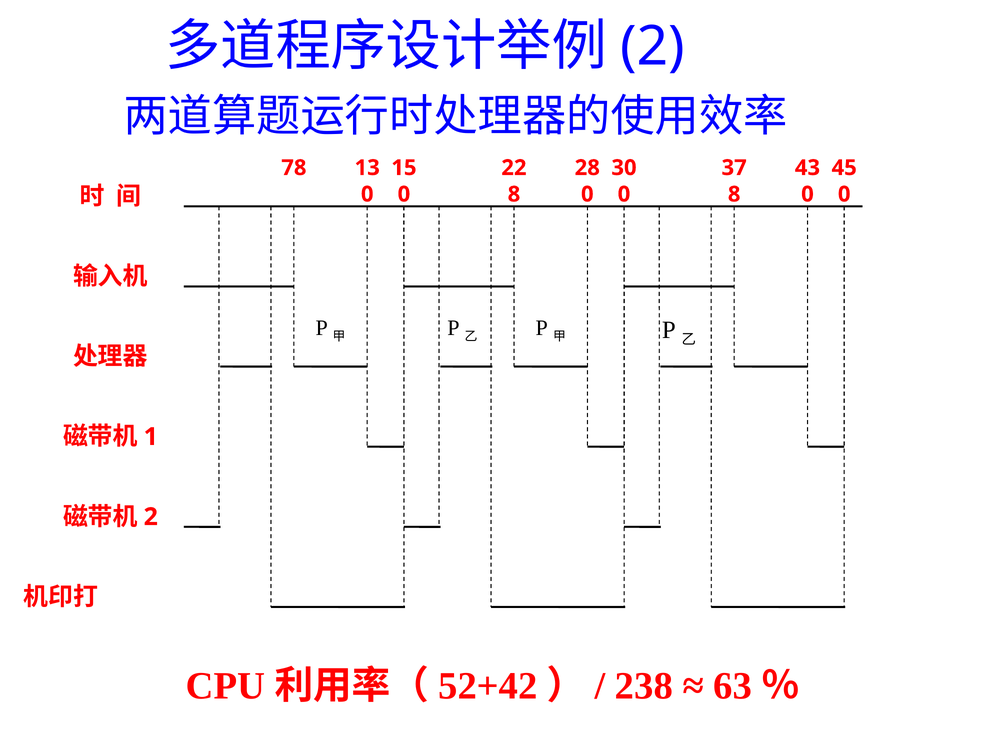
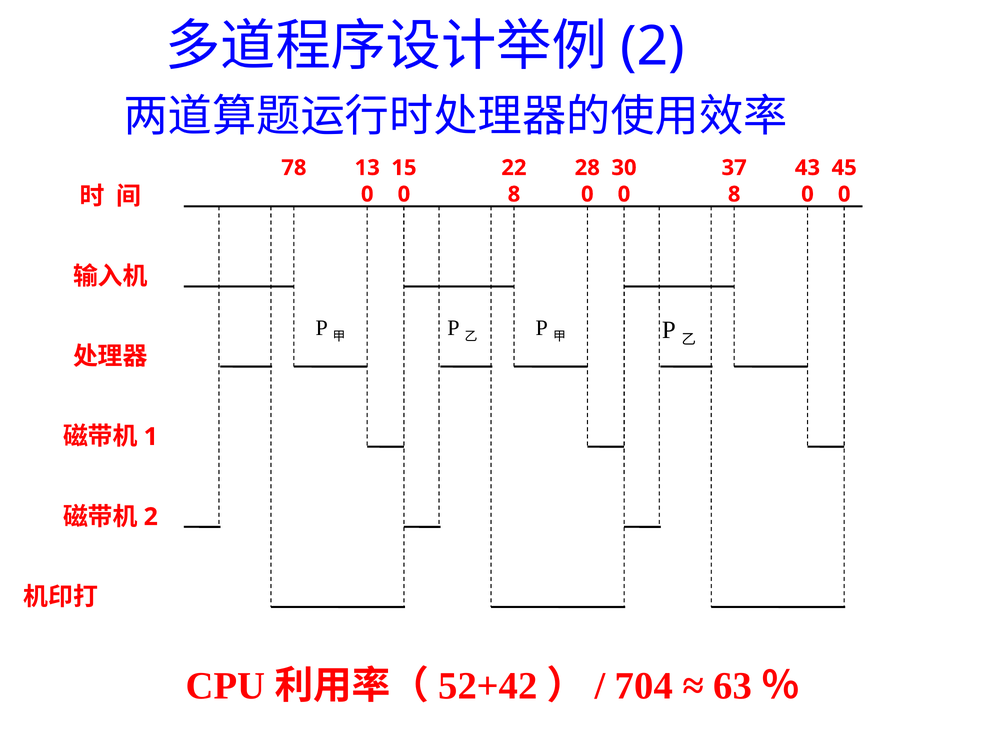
238: 238 -> 704
